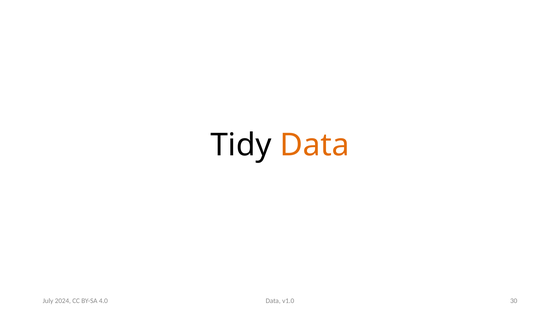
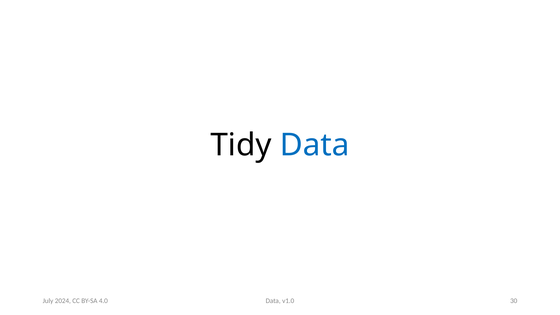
Data at (315, 145) colour: orange -> blue
